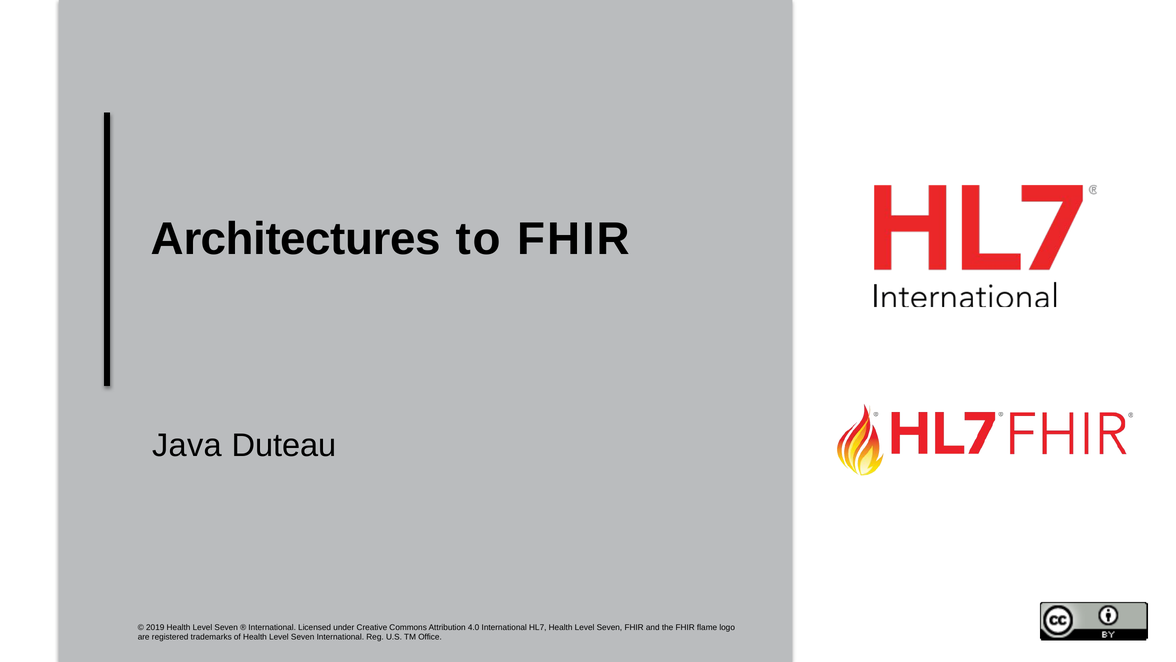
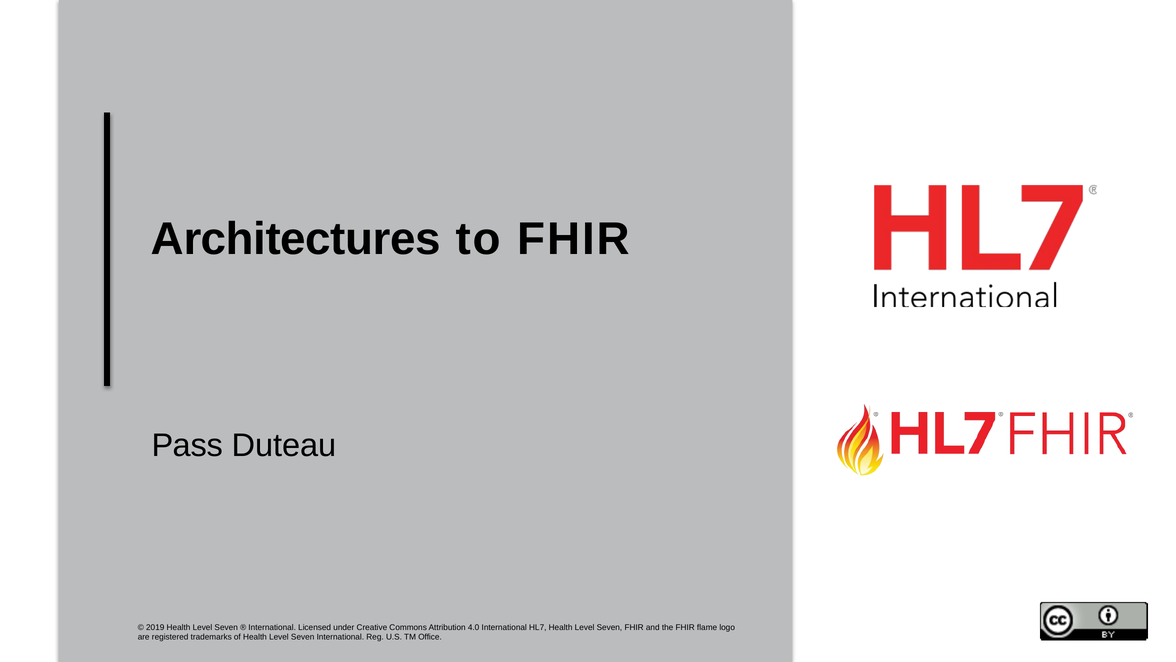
Java: Java -> Pass
